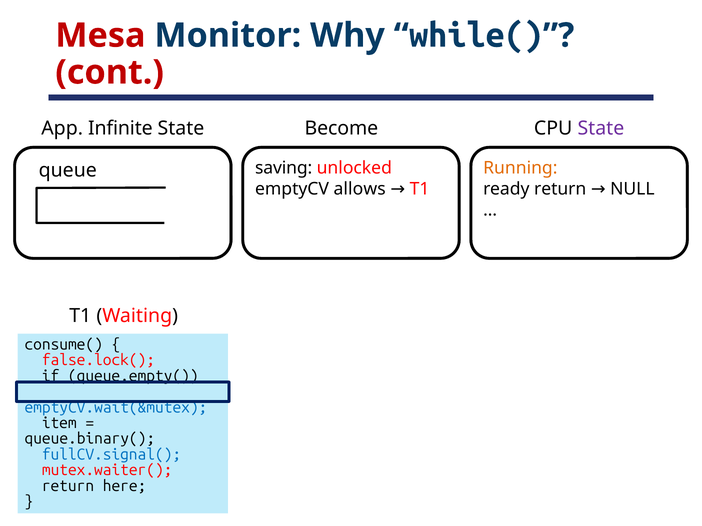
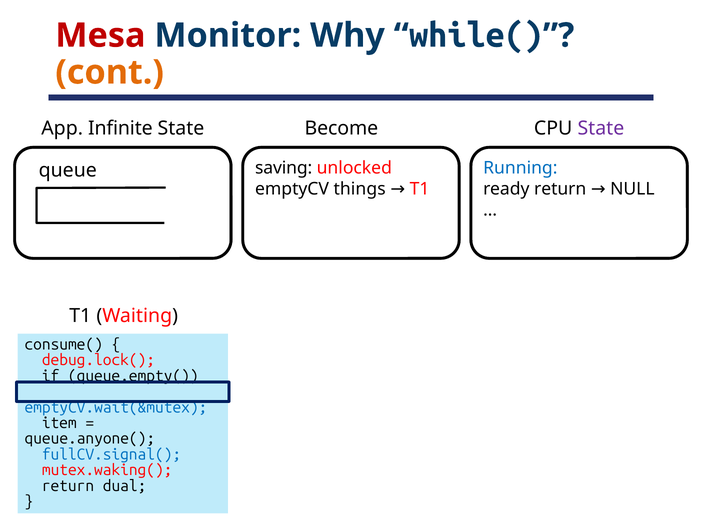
cont colour: red -> orange
Running colour: orange -> blue
allows: allows -> things
false.lock(: false.lock( -> debug.lock(
queue.binary(: queue.binary( -> queue.anyone(
mutex.waiter(: mutex.waiter( -> mutex.waking(
here: here -> dual
